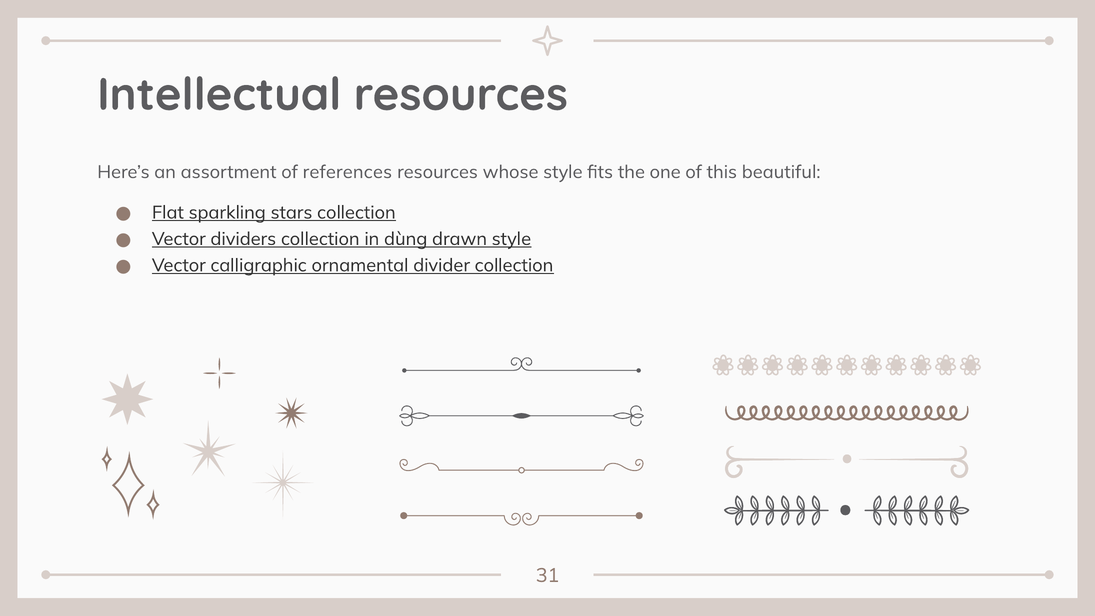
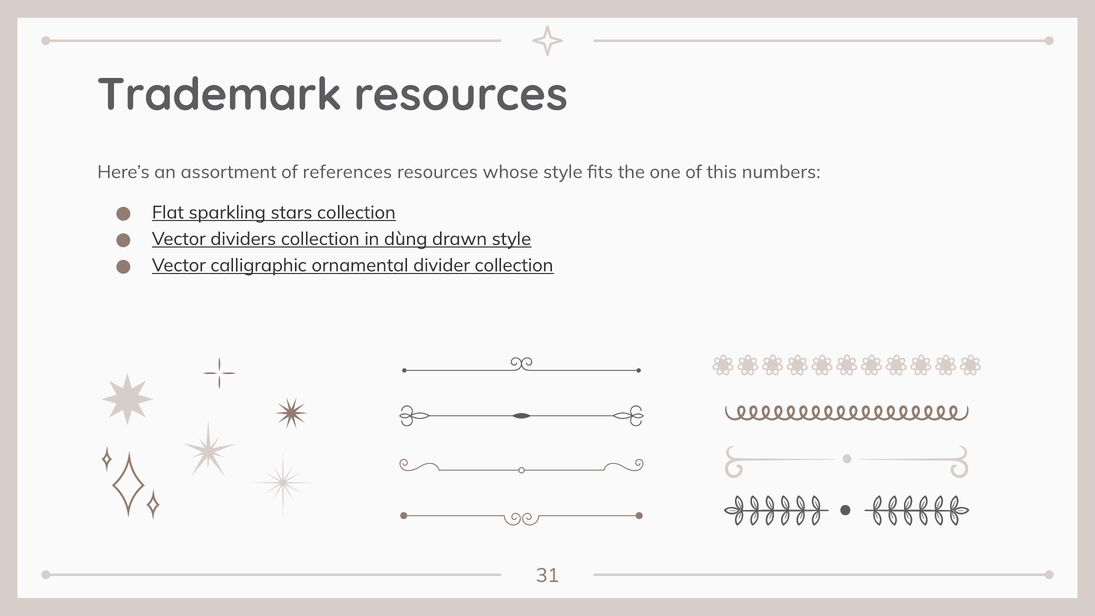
Intellectual: Intellectual -> Trademark
beautiful: beautiful -> numbers
